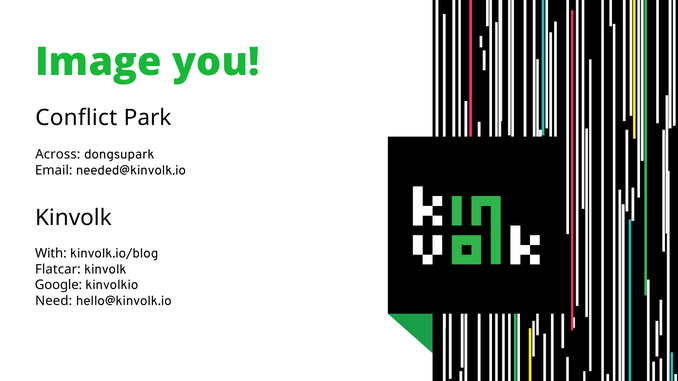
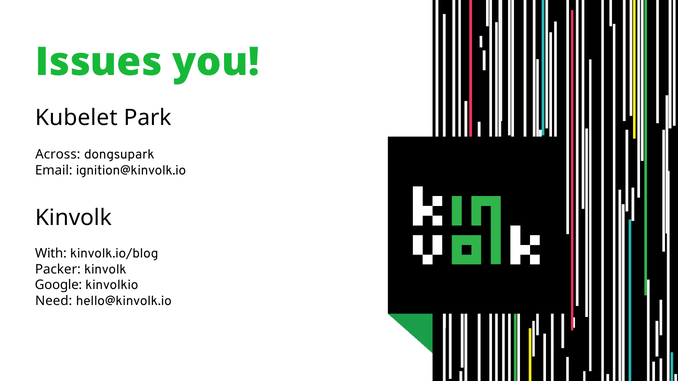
Image: Image -> Issues
Conflict: Conflict -> Kubelet
needed@kinvolk.io: needed@kinvolk.io -> ignition@kinvolk.io
Flatcar: Flatcar -> Packer
